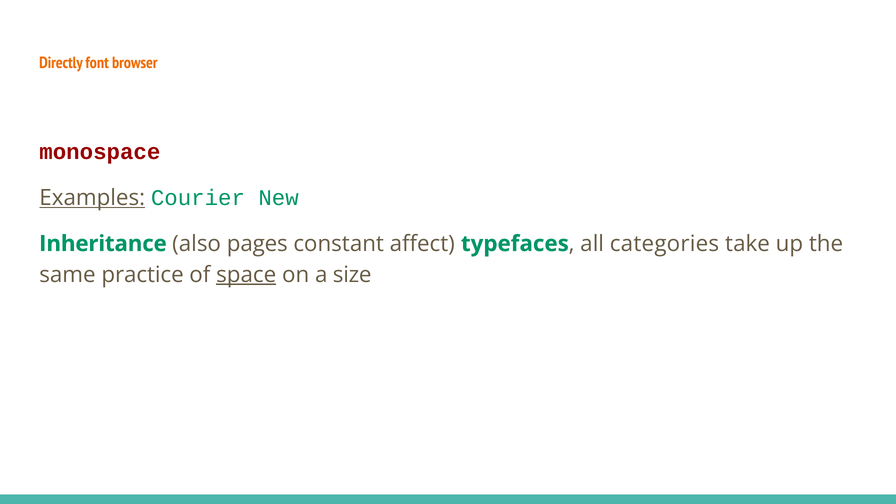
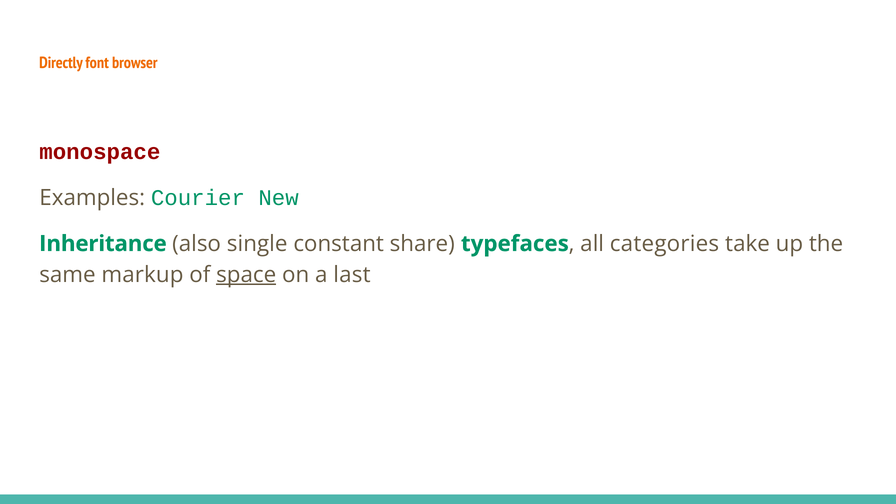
Examples underline: present -> none
pages: pages -> single
affect: affect -> share
practice: practice -> markup
size: size -> last
